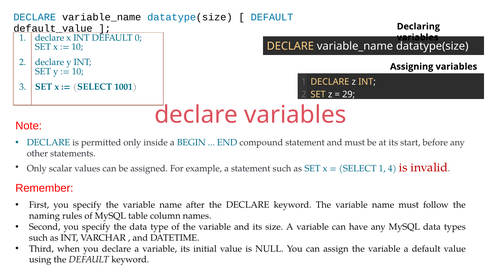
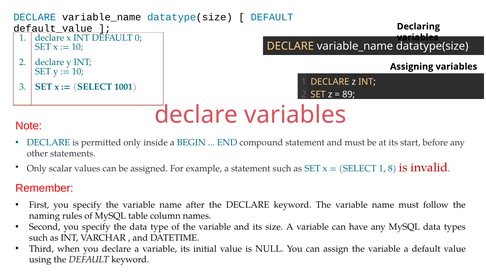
29: 29 -> 89
4: 4 -> 8
